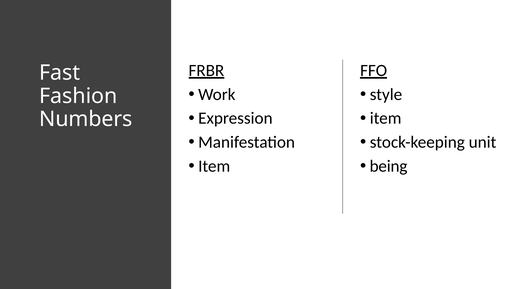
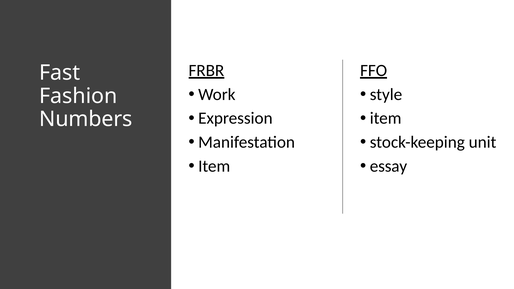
being: being -> essay
